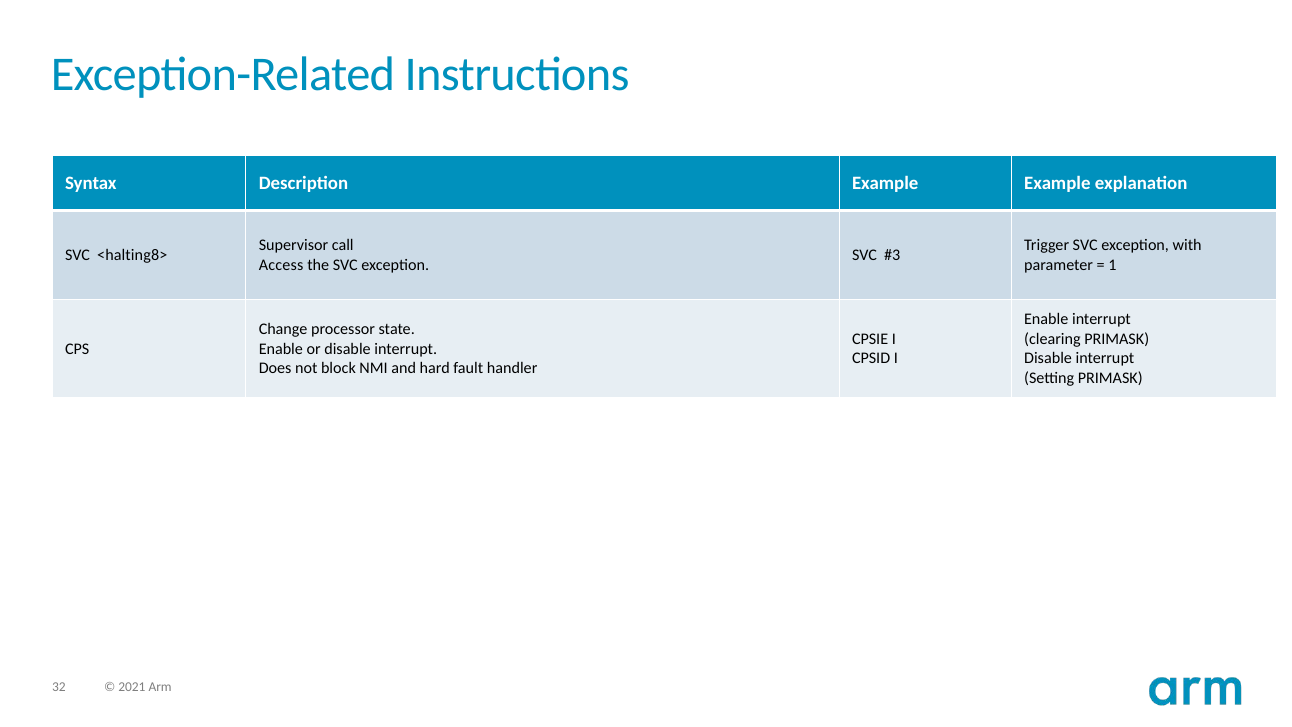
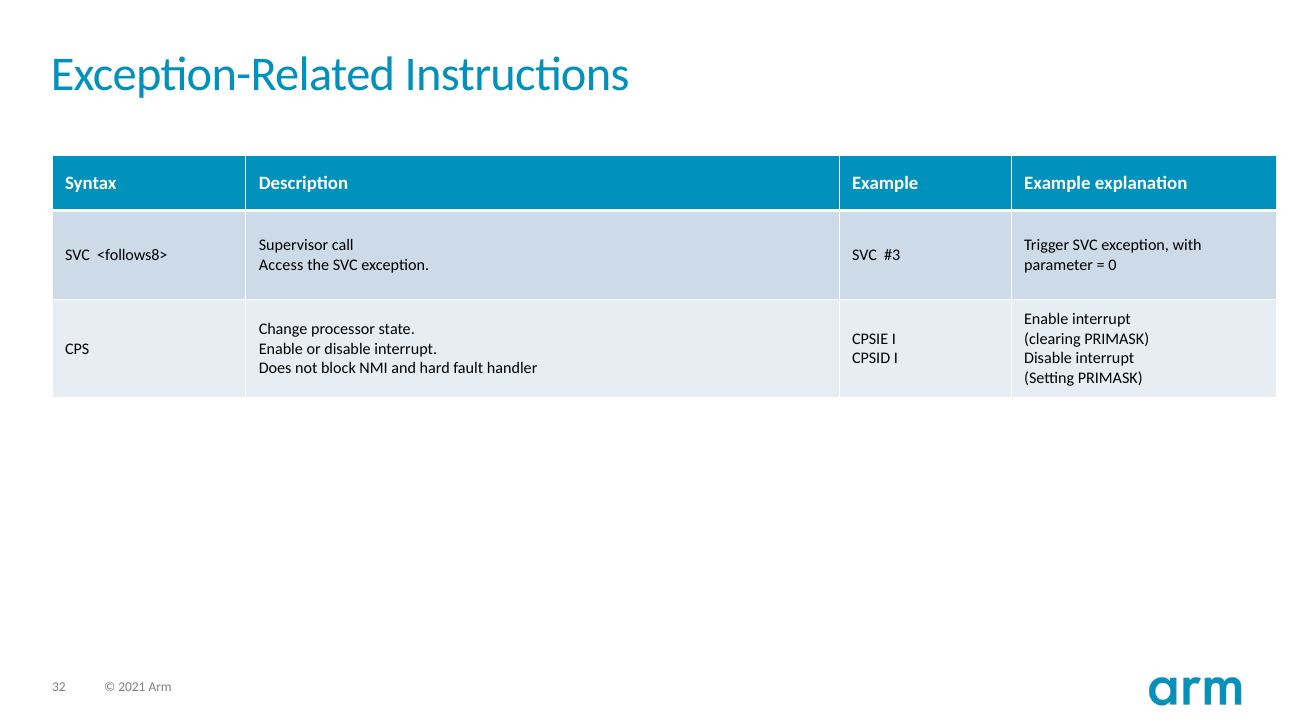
<halting8>: <halting8> -> <follows8>
1: 1 -> 0
